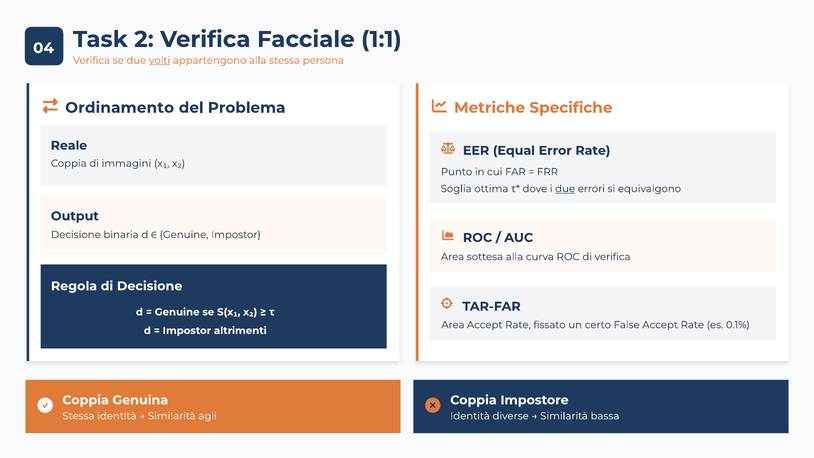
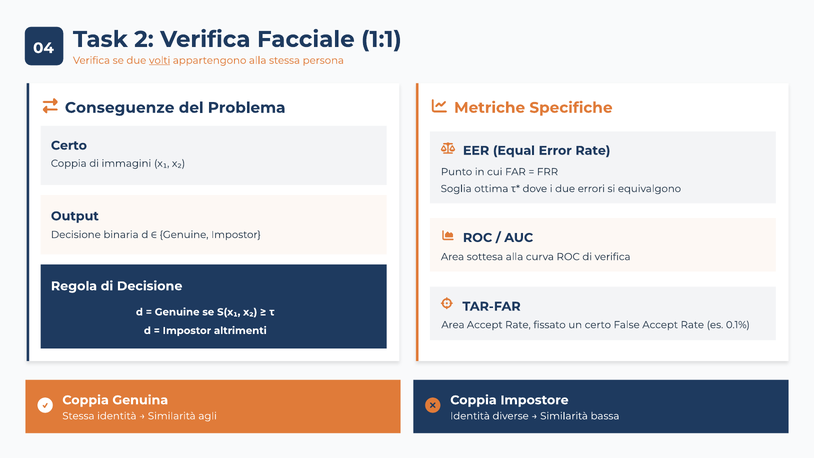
Ordinamento: Ordinamento -> Conseguenze
Reale at (69, 145): Reale -> Certo
due at (565, 189) underline: present -> none
